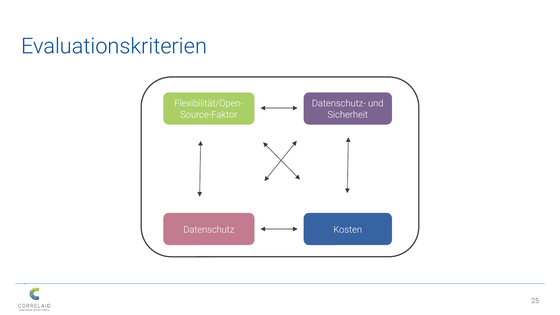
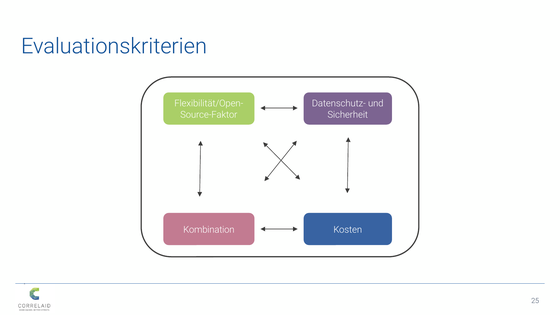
Datenschutz: Datenschutz -> Kombination
